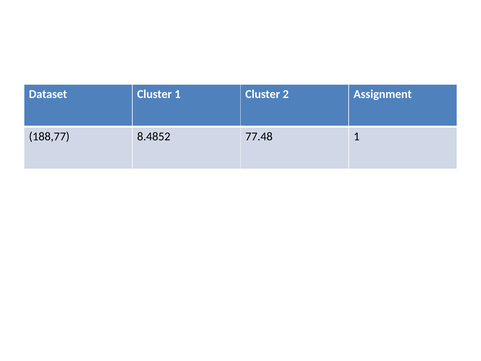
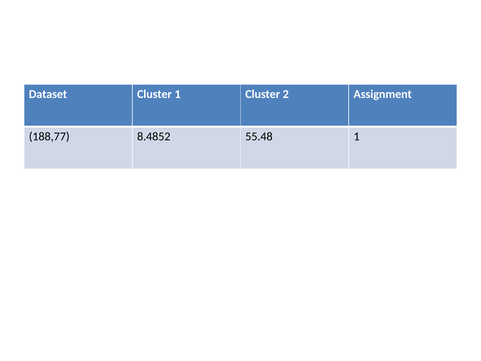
77.48: 77.48 -> 55.48
